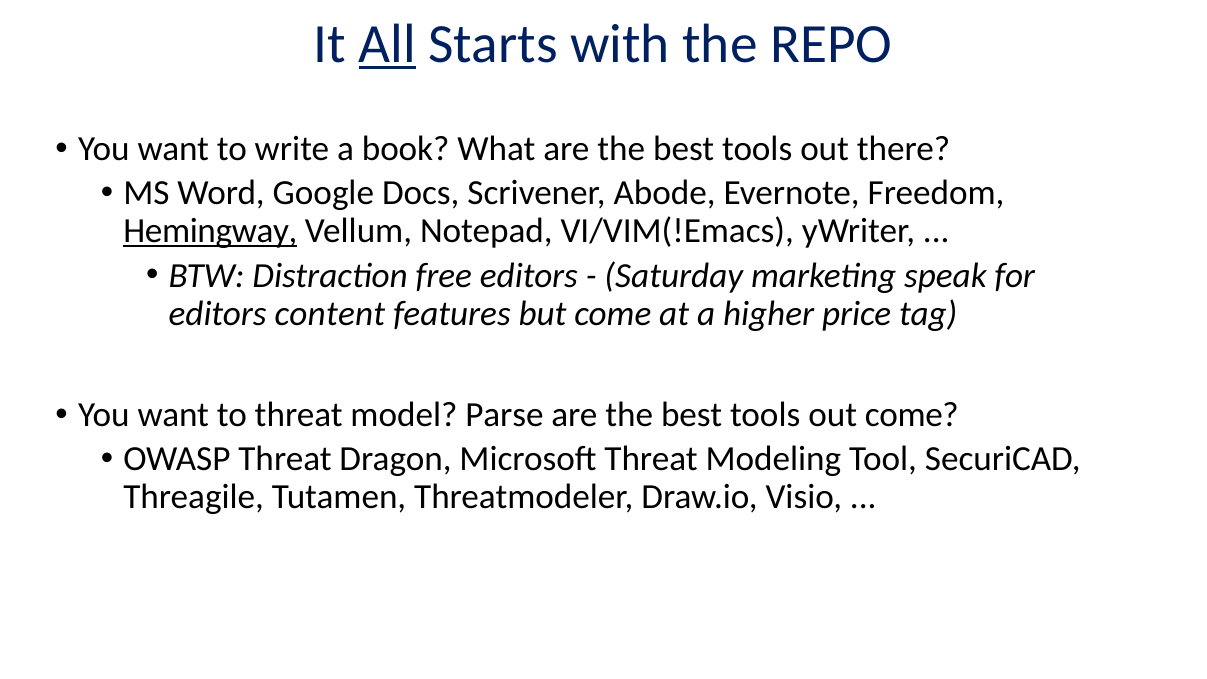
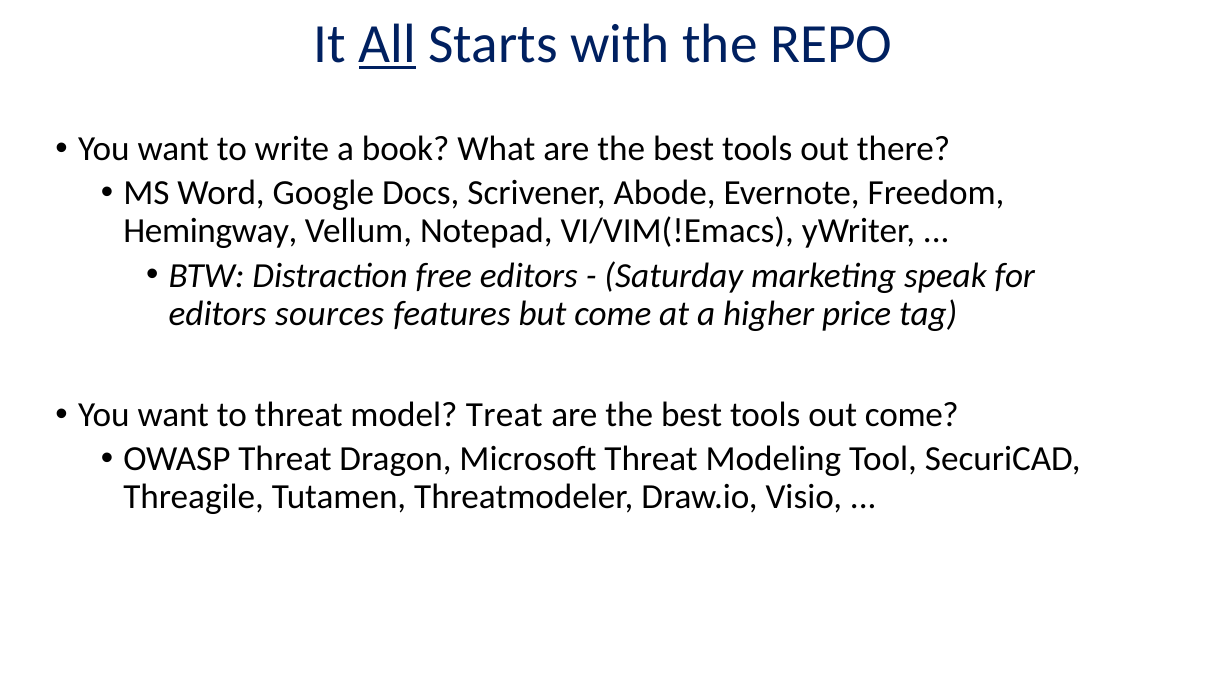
Hemingway underline: present -> none
content: content -> sources
Parse: Parse -> Treat
